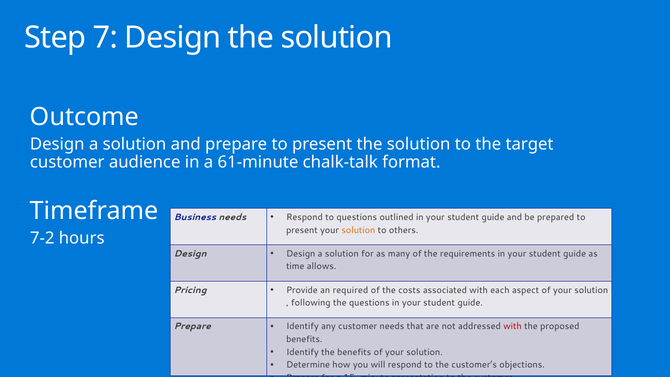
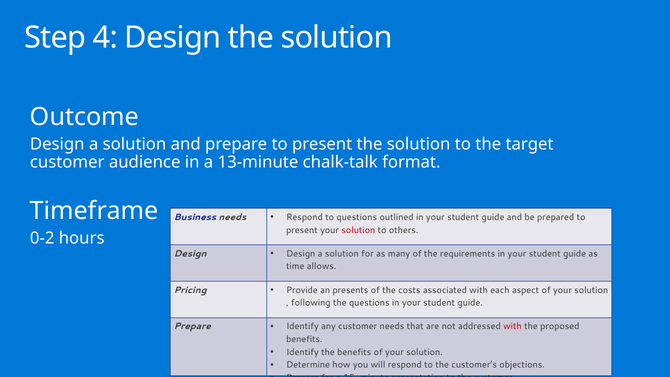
7: 7 -> 4
61-minute: 61-minute -> 13-minute
solution at (358, 230) colour: orange -> red
7-2: 7-2 -> 0-2
required: required -> presents
